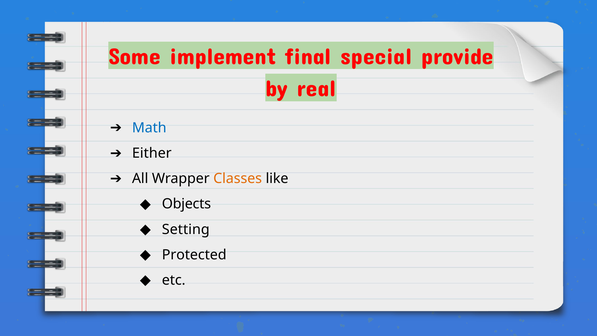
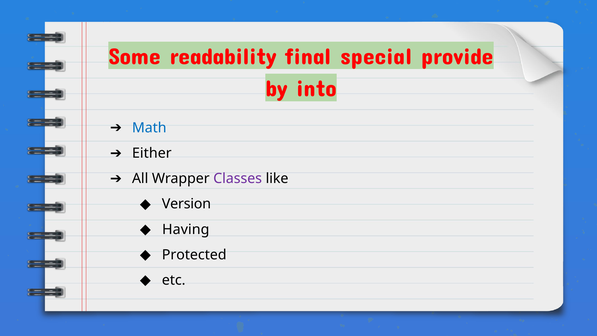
implement: implement -> readability
real: real -> into
Classes colour: orange -> purple
Objects: Objects -> Version
Setting: Setting -> Having
